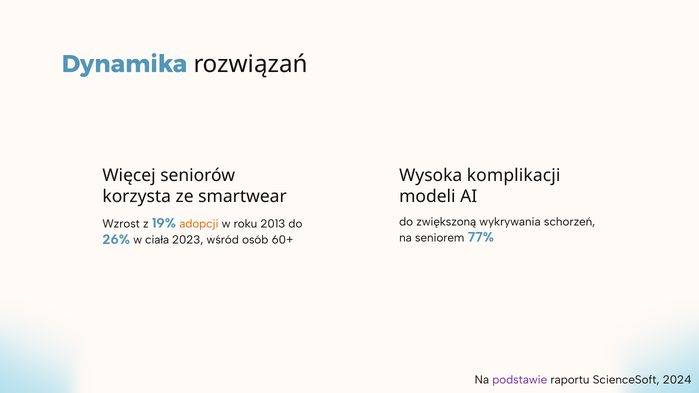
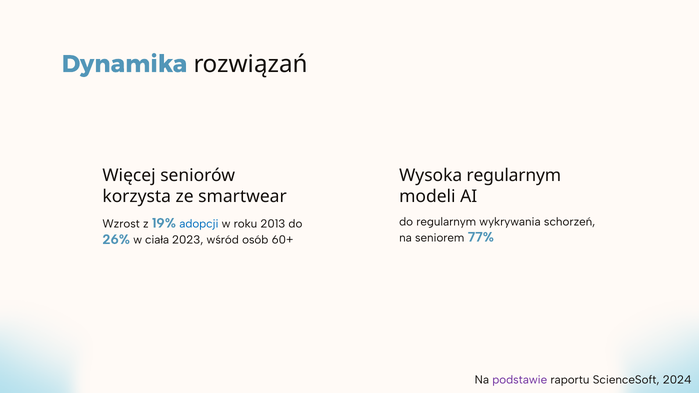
Wysoka komplikacji: komplikacji -> regularnym
do zwiększoną: zwiększoną -> regularnym
adopcji colour: orange -> blue
